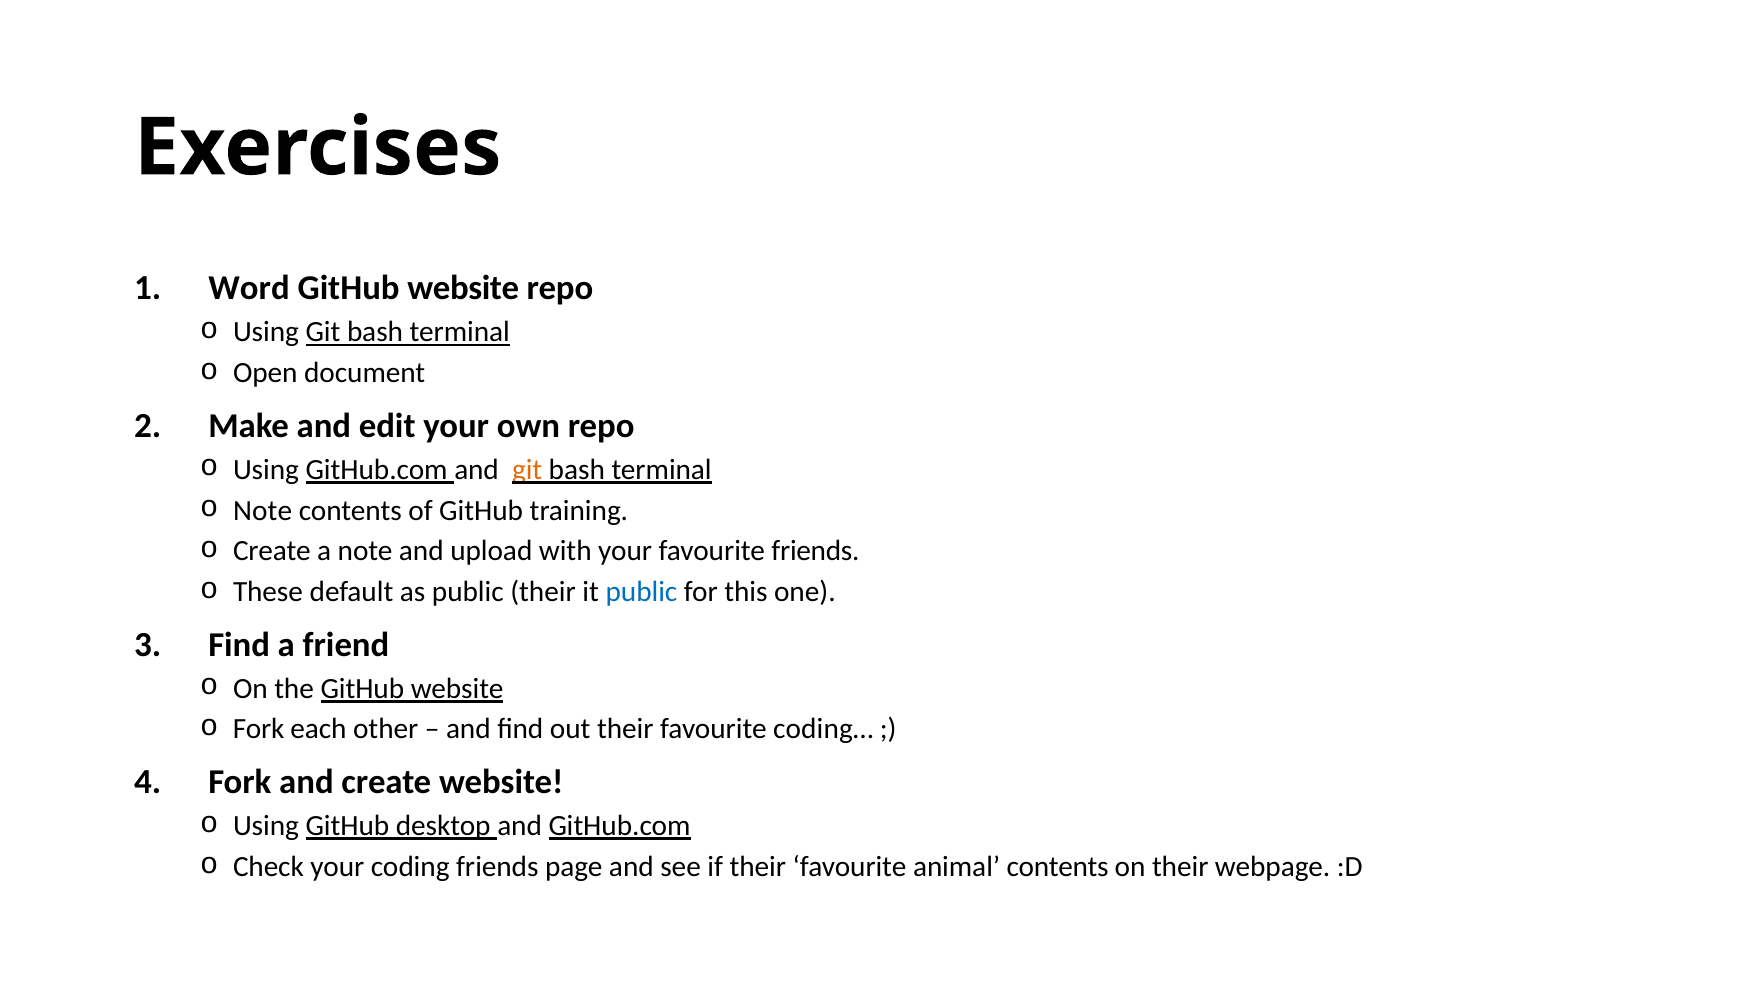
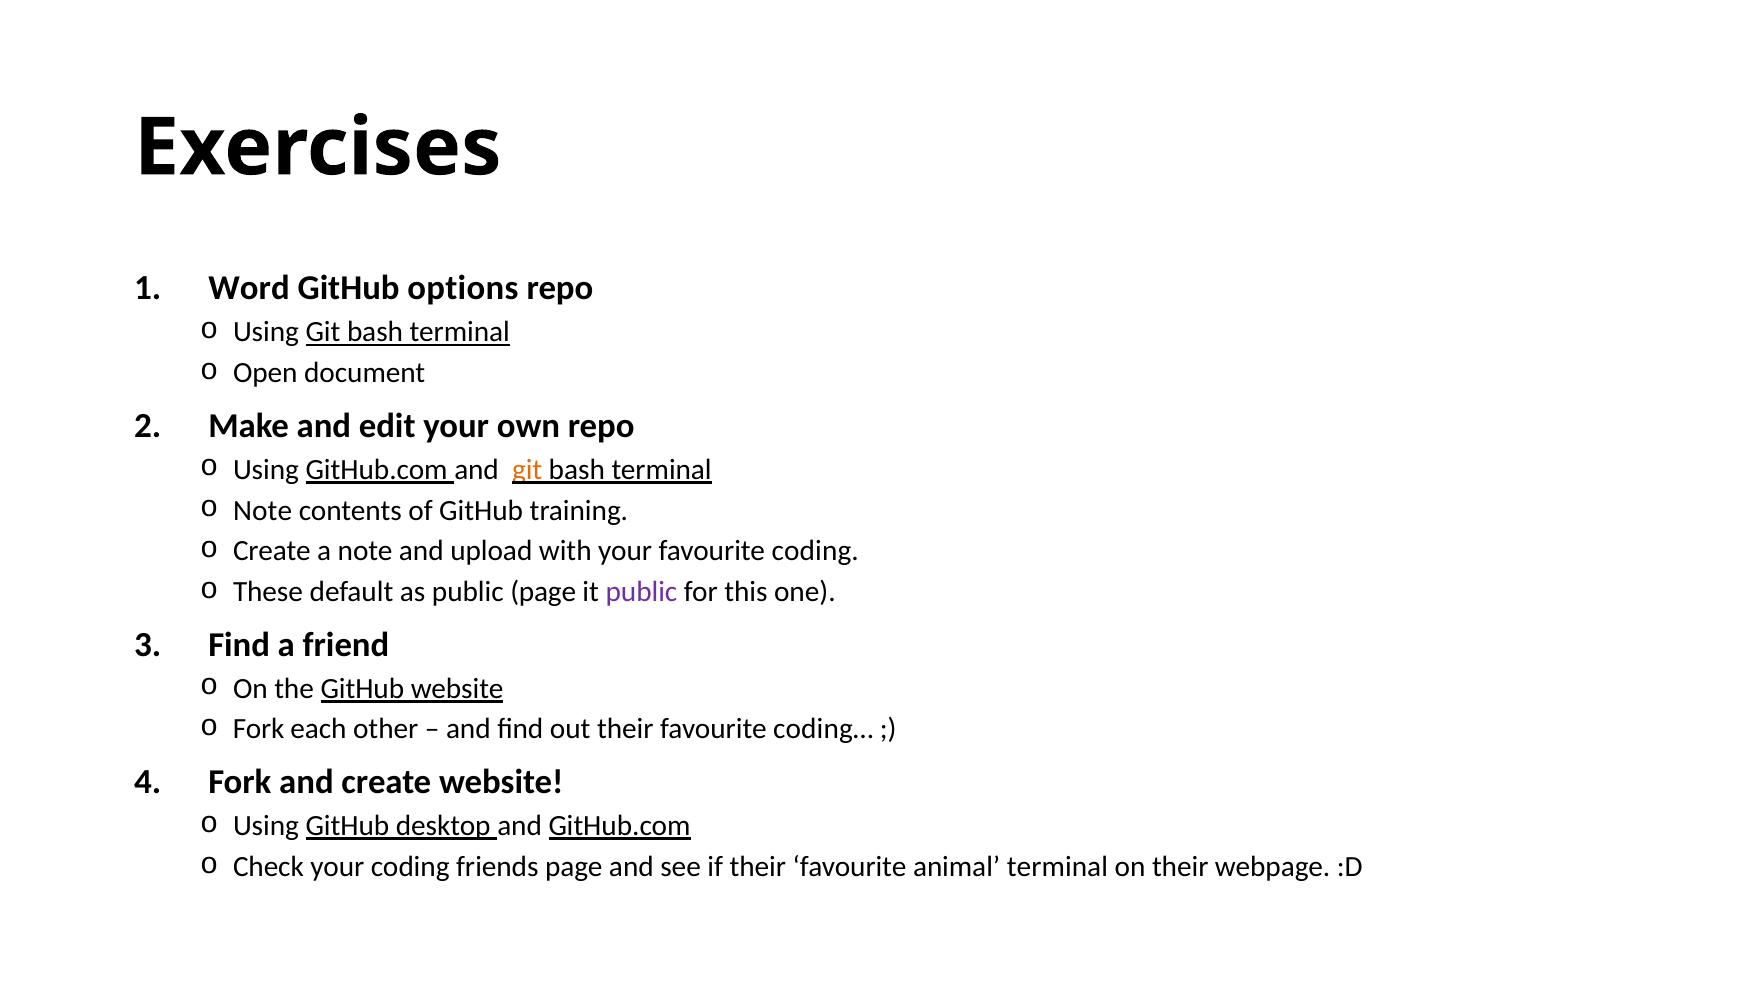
website at (463, 289): website -> options
favourite friends: friends -> coding
public their: their -> page
public at (641, 592) colour: blue -> purple
animal contents: contents -> terminal
